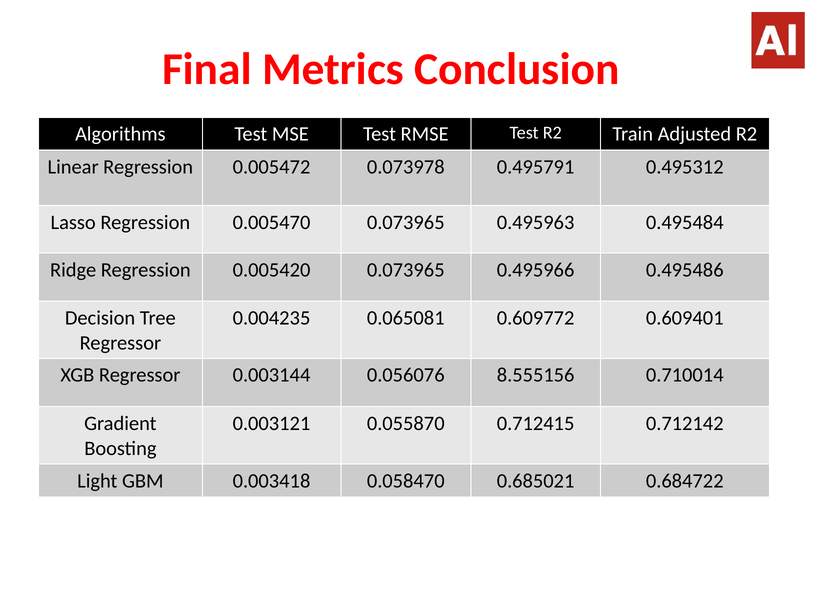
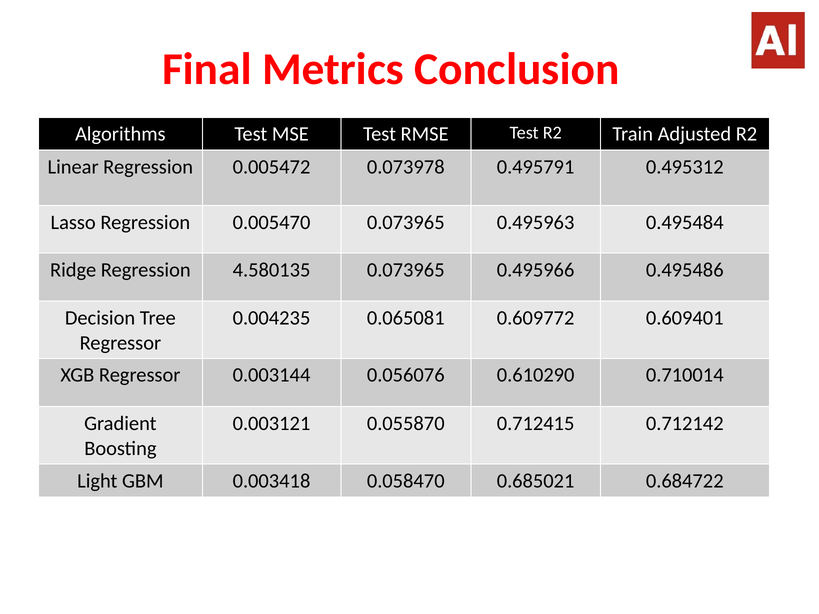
0.005420: 0.005420 -> 4.580135
8.555156: 8.555156 -> 0.610290
